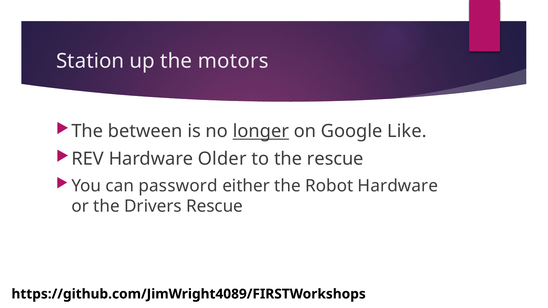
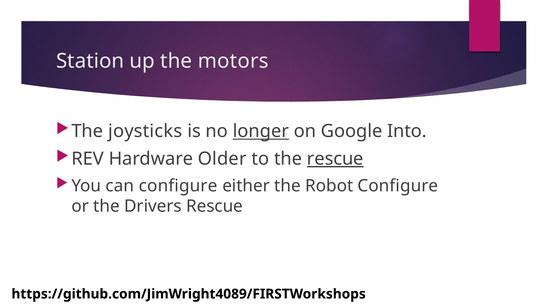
between: between -> joysticks
Like: Like -> Into
rescue at (335, 159) underline: none -> present
can password: password -> configure
Robot Hardware: Hardware -> Configure
